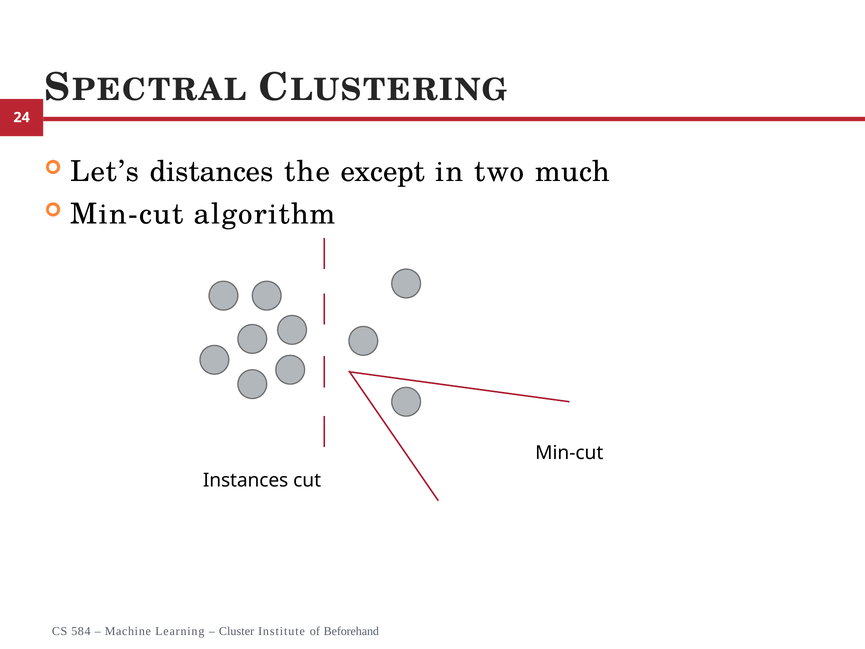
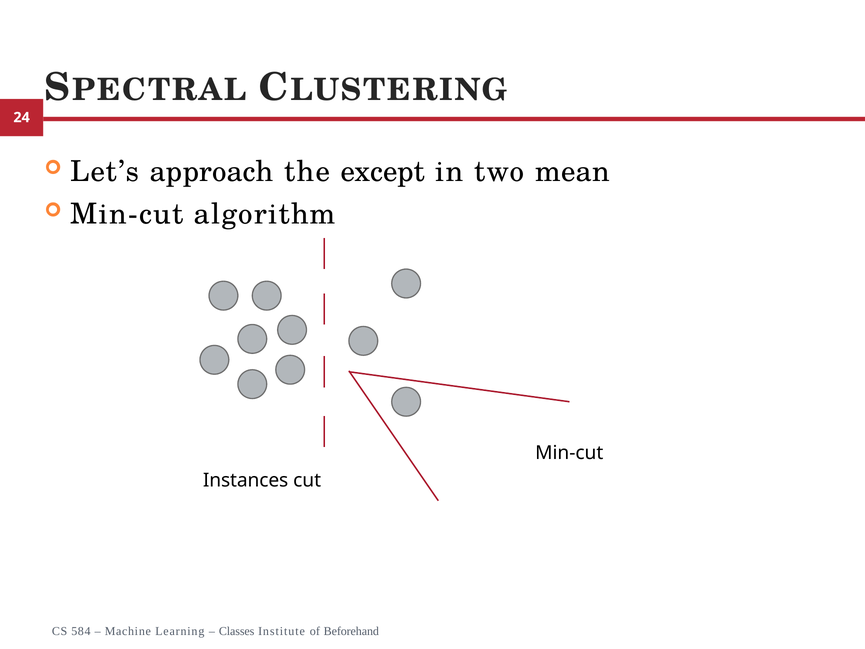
distances: distances -> approach
much: much -> mean
Cluster: Cluster -> Classes
